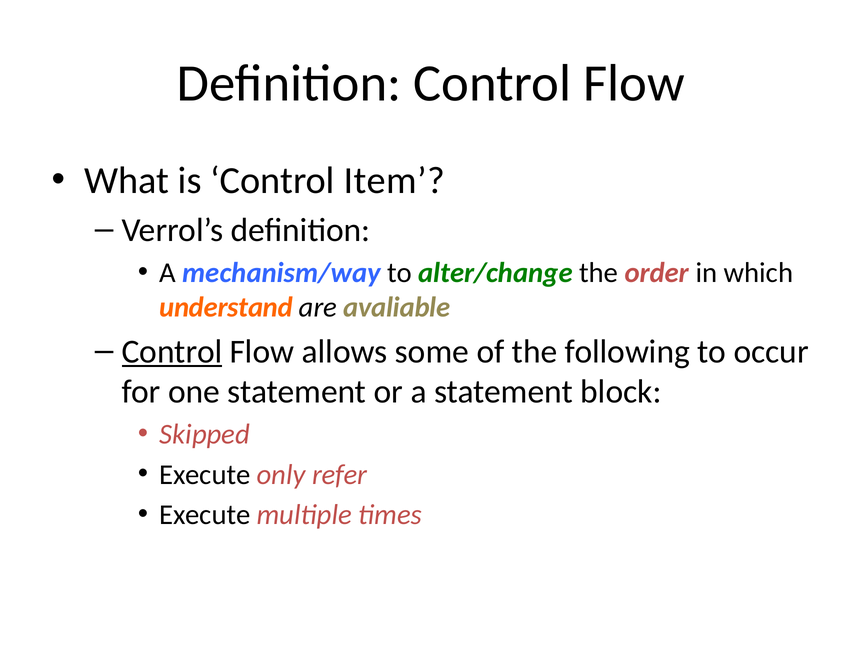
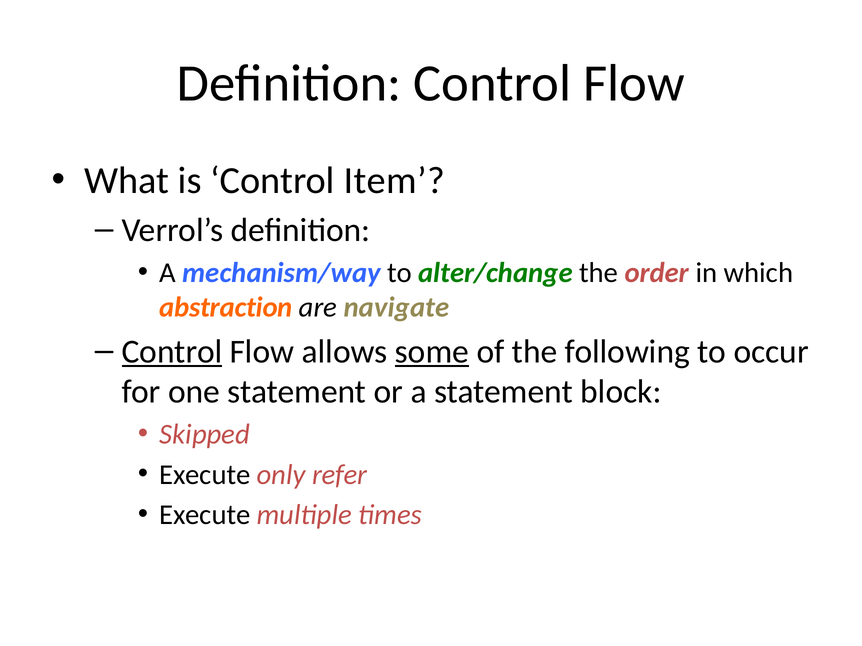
understand: understand -> abstraction
avaliable: avaliable -> navigate
some underline: none -> present
